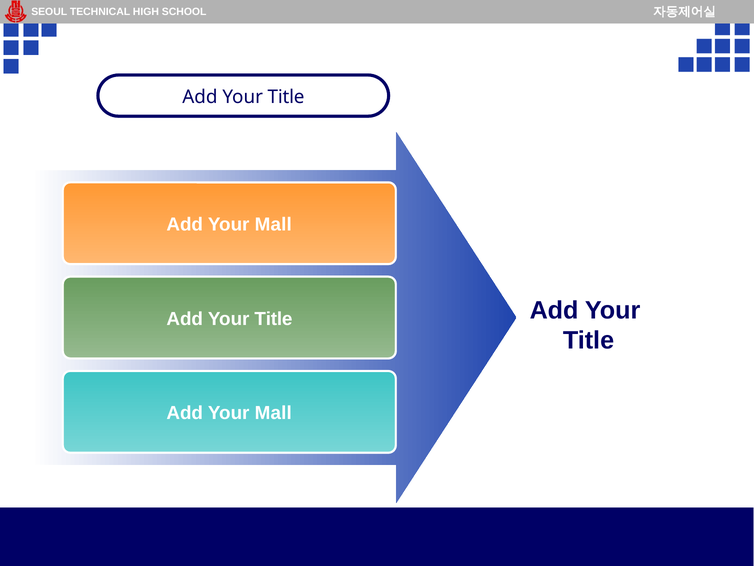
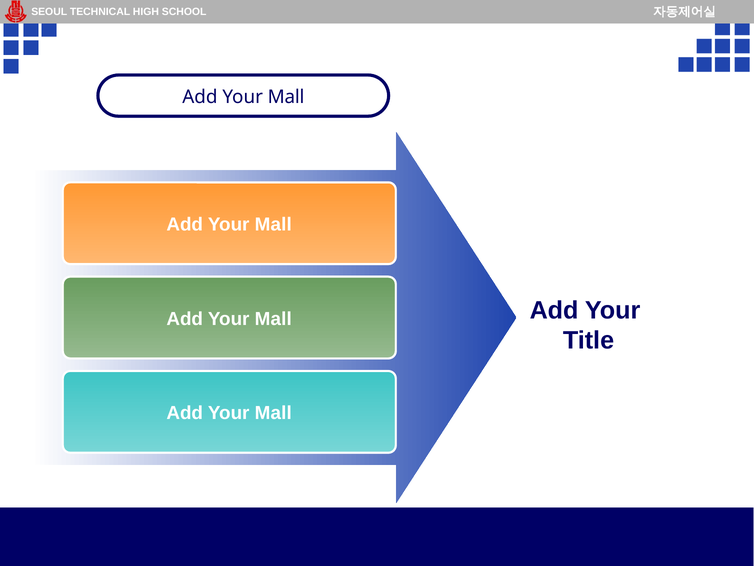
Title at (286, 97): Title -> Mall
Title at (273, 319): Title -> Mall
